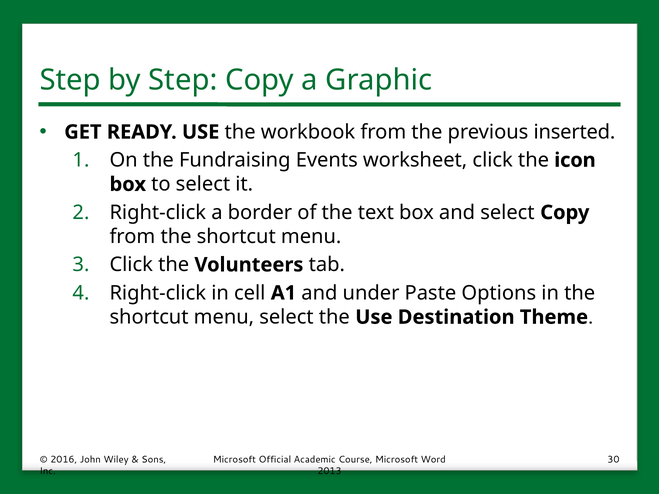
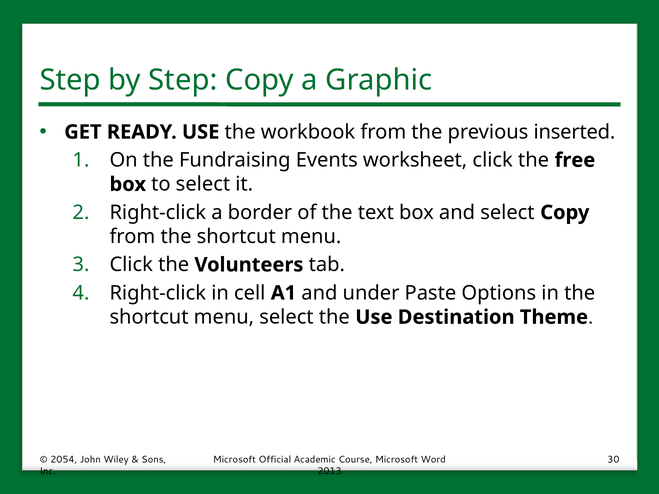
icon: icon -> free
2016: 2016 -> 2054
